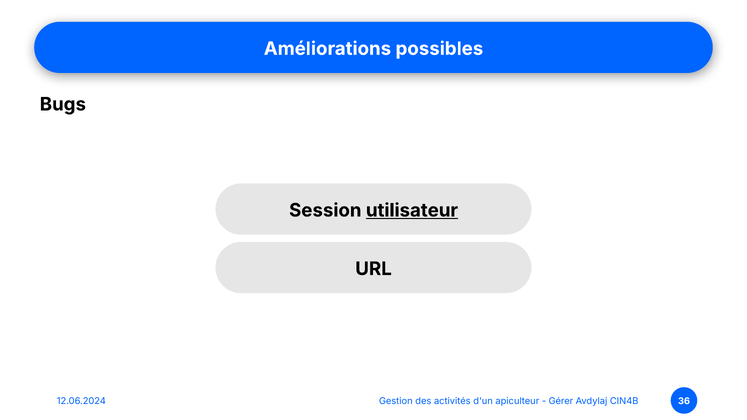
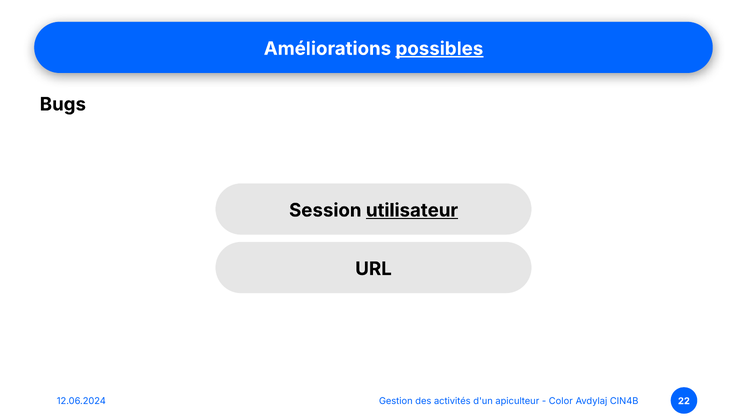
possibles underline: none -> present
Gérer: Gérer -> Color
36: 36 -> 22
